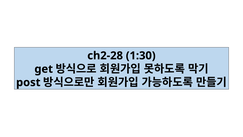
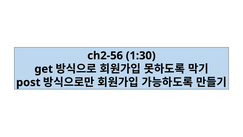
ch2-28: ch2-28 -> ch2-56
